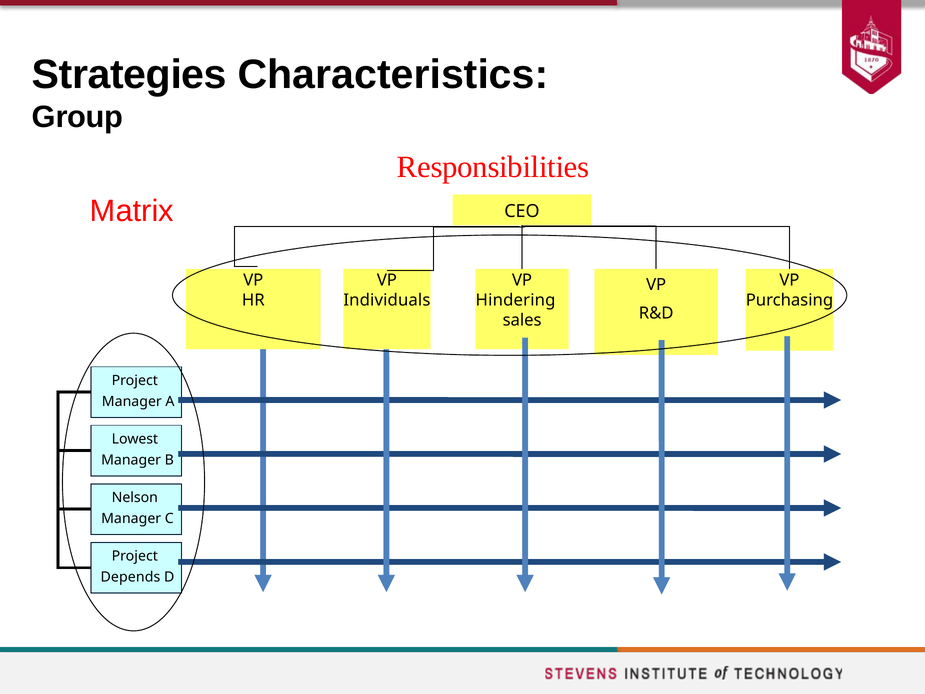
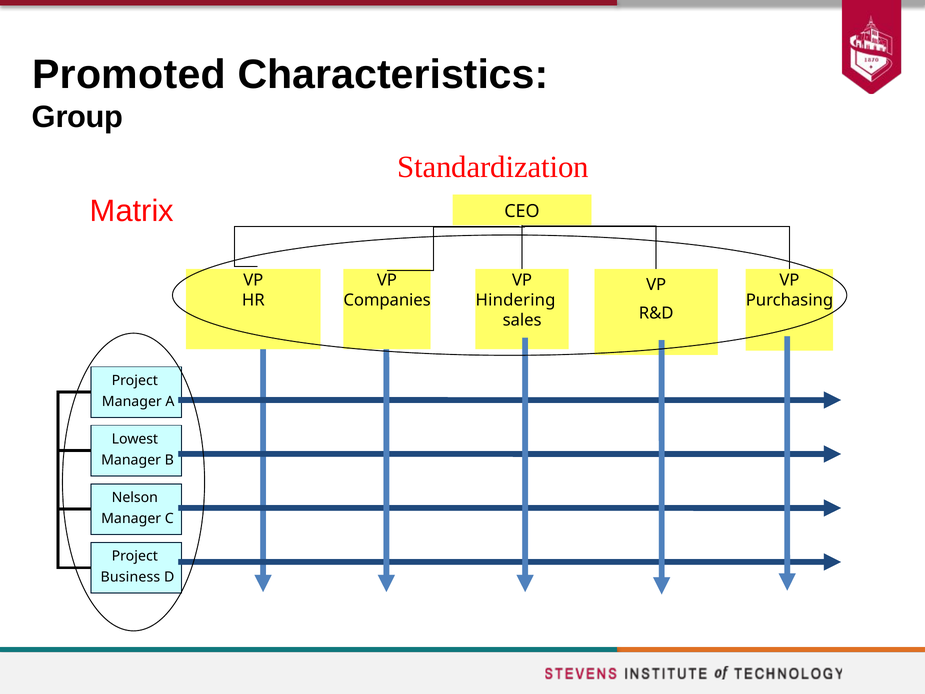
Strategies: Strategies -> Promoted
Responsibilities: Responsibilities -> Standardization
Individuals: Individuals -> Companies
Depends: Depends -> Business
